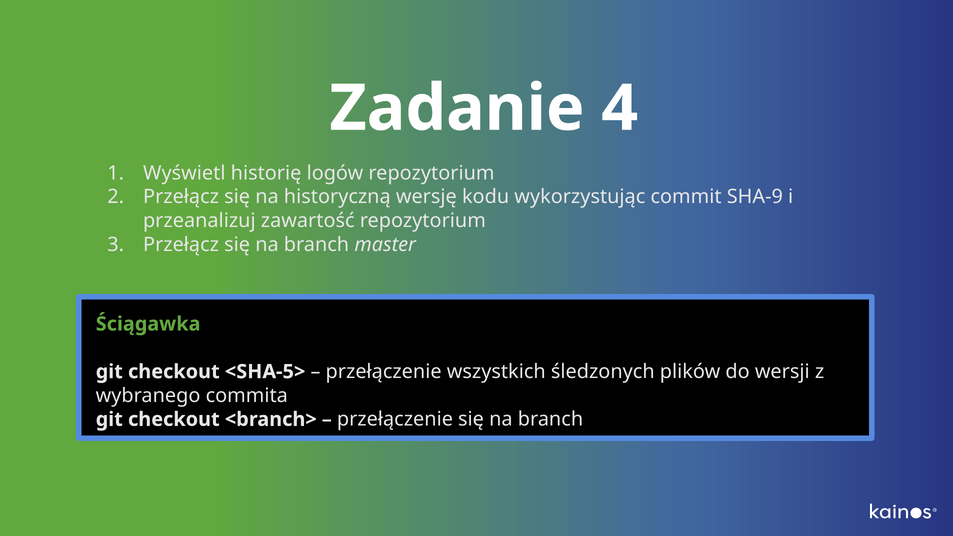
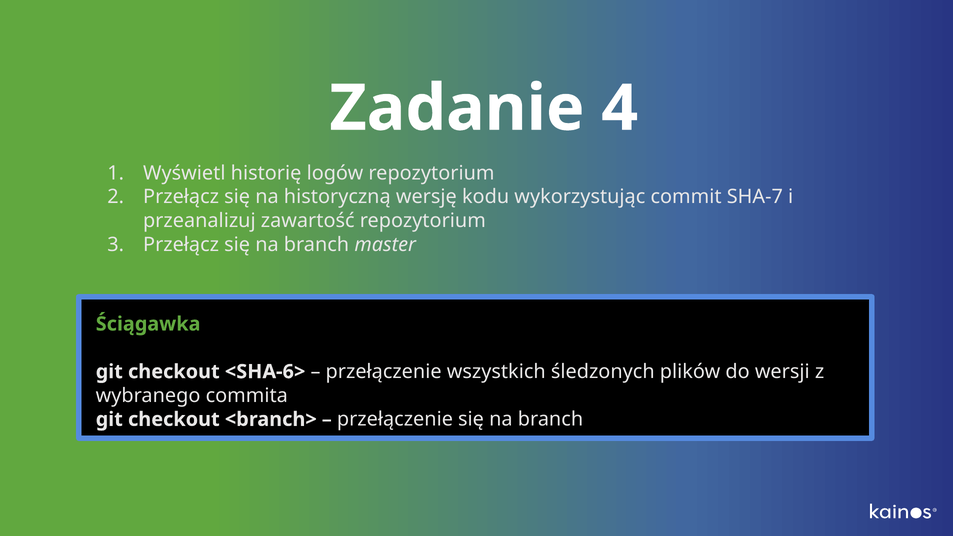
SHA-9: SHA-9 -> SHA-7
<SHA-5>: <SHA-5> -> <SHA-6>
